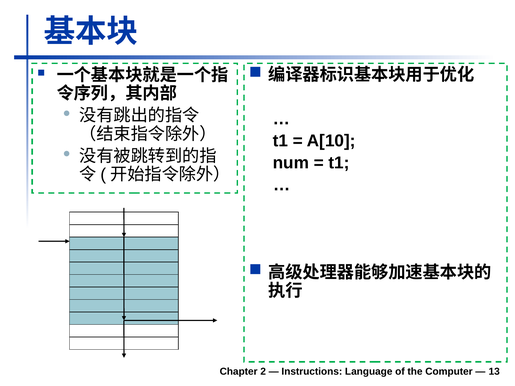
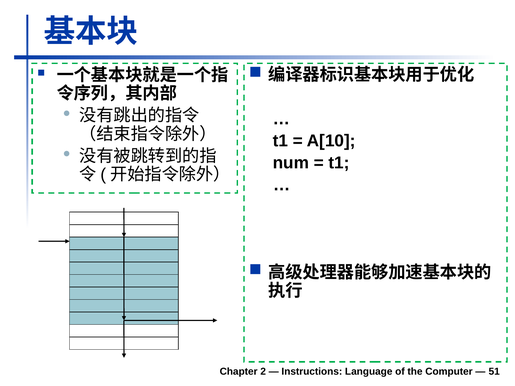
13: 13 -> 51
